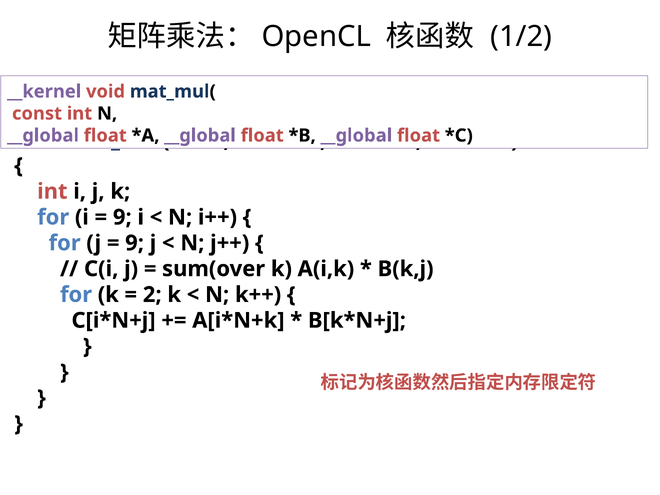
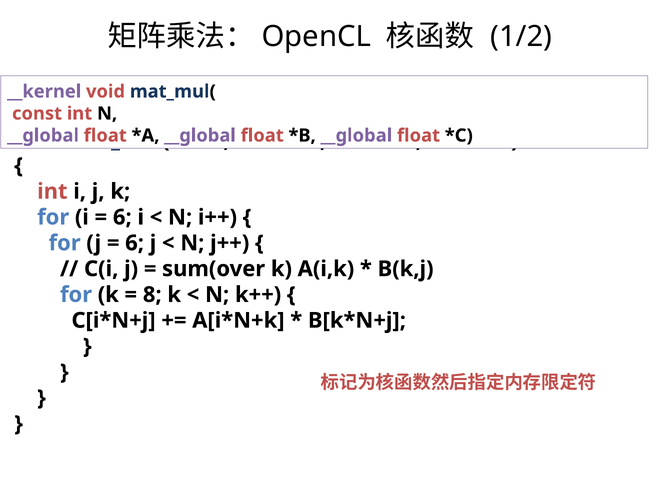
9 at (122, 217): 9 -> 6
9 at (135, 243): 9 -> 6
2: 2 -> 8
